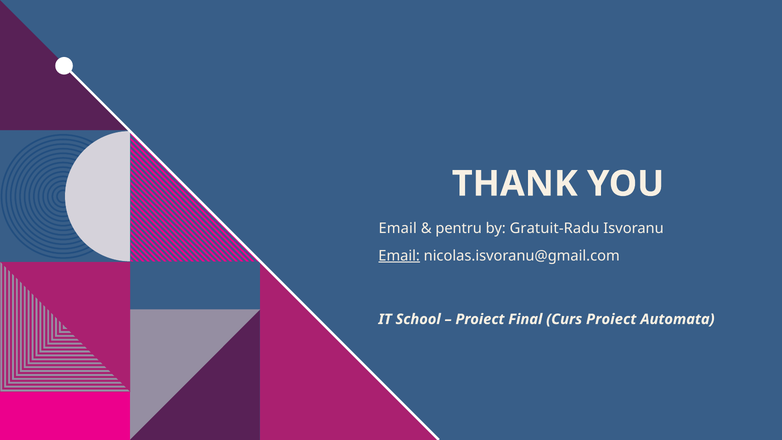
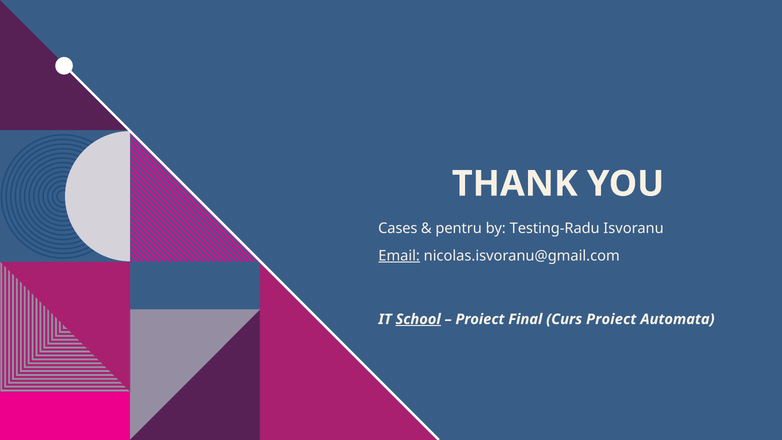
Email at (398, 228): Email -> Cases
Gratuit-Radu: Gratuit-Radu -> Testing-Radu
School underline: none -> present
